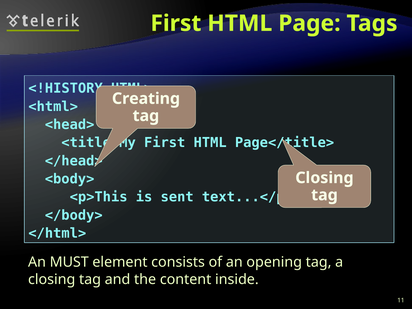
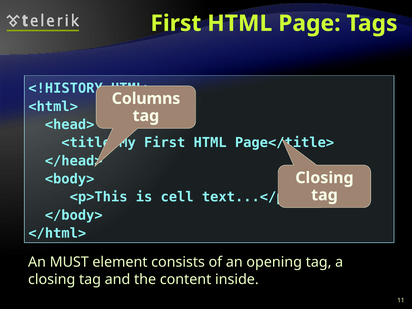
Creating: Creating -> Columns
sent: sent -> cell
